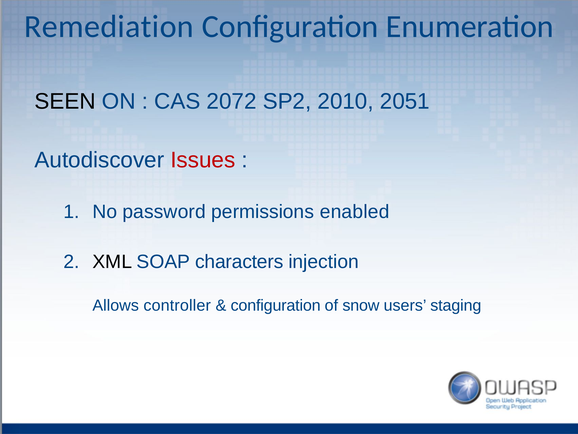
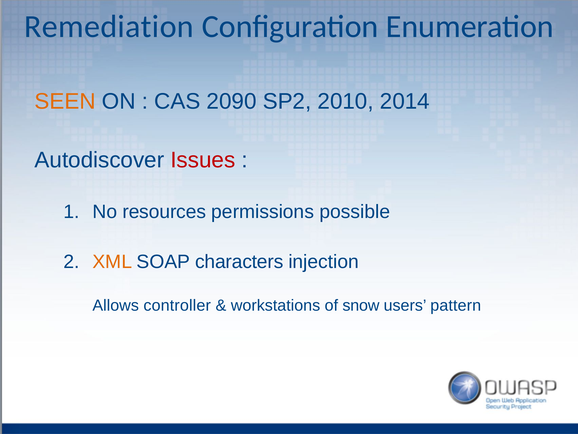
SEEN colour: black -> orange
2072: 2072 -> 2090
2051: 2051 -> 2014
password: password -> resources
enabled: enabled -> possible
XML colour: black -> orange
configuration at (276, 305): configuration -> workstations
staging: staging -> pattern
